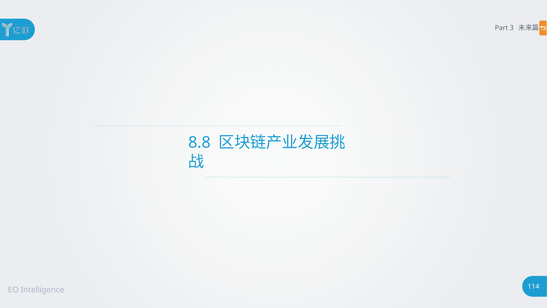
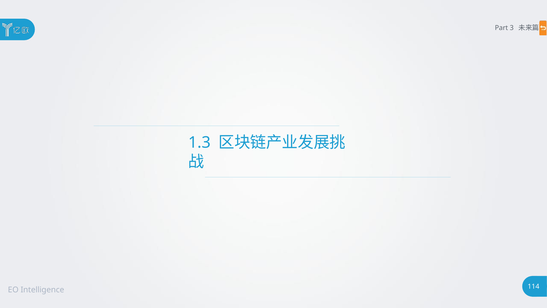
8.8: 8.8 -> 1.3
